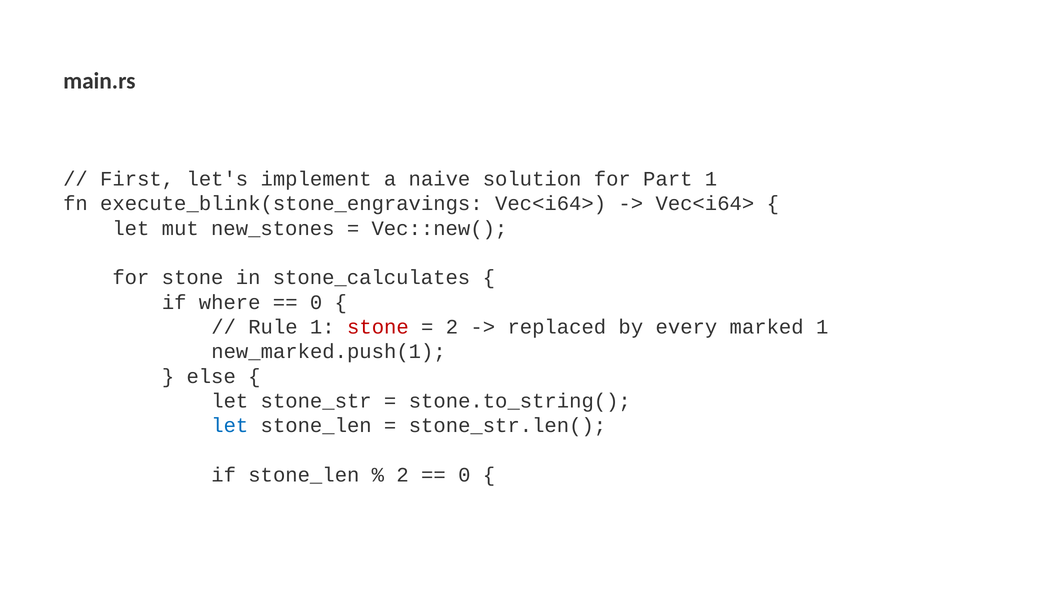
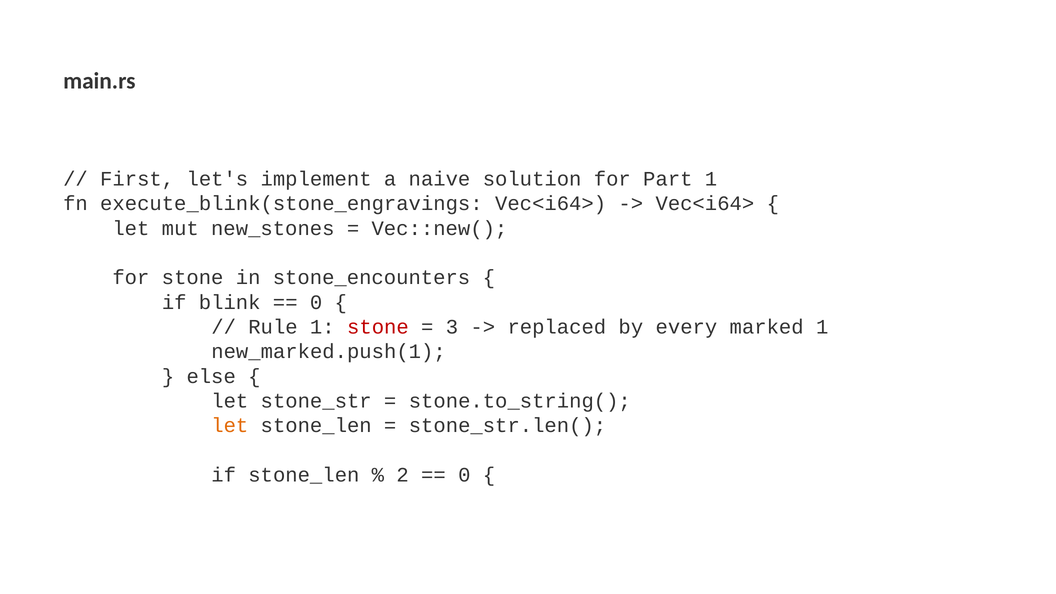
stone_calculates: stone_calculates -> stone_encounters
where: where -> blink
2 at (452, 327): 2 -> 3
let at (230, 426) colour: blue -> orange
